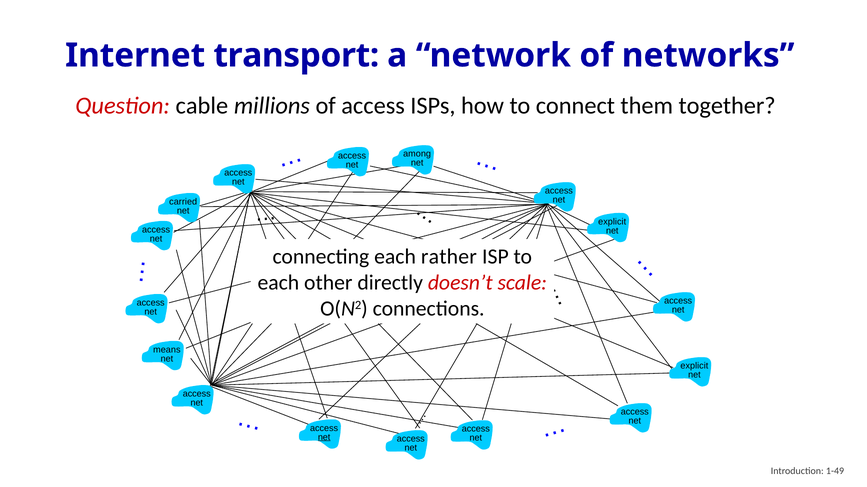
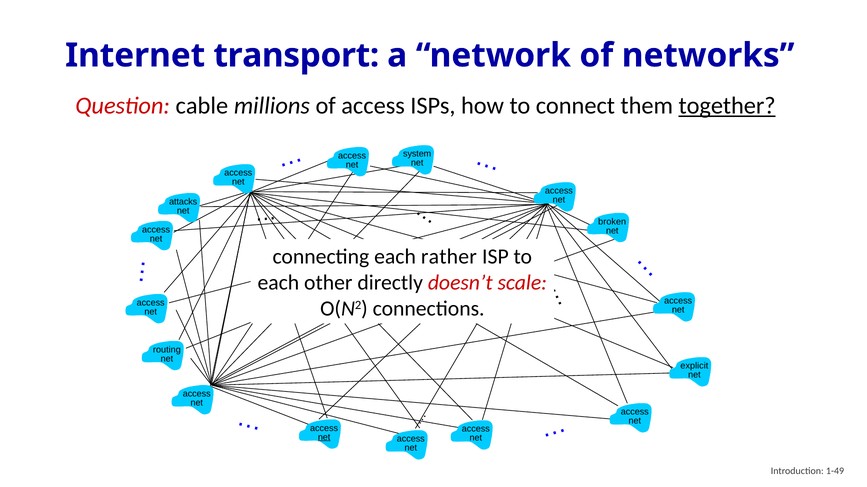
together underline: none -> present
among: among -> system
carried: carried -> attacks
explicit at (612, 222): explicit -> broken
means: means -> routing
